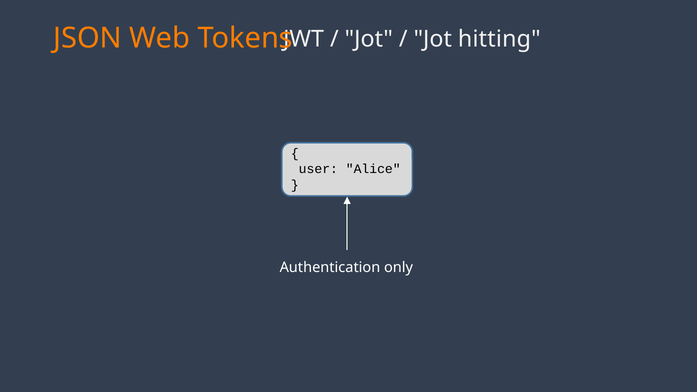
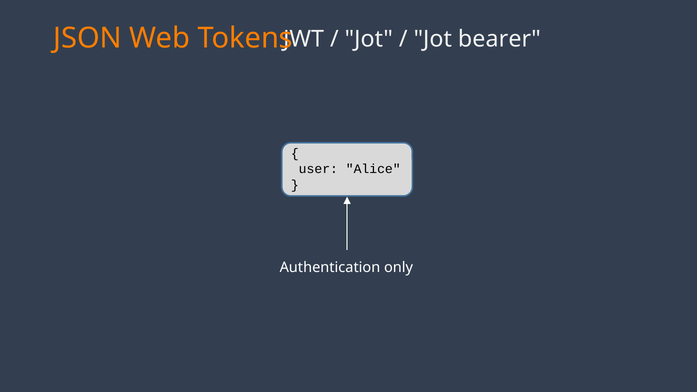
hitting: hitting -> bearer
